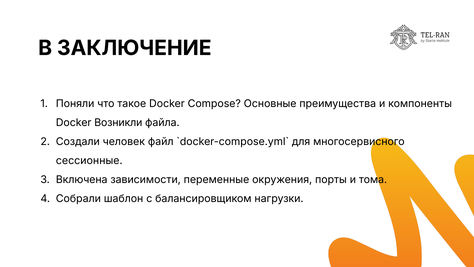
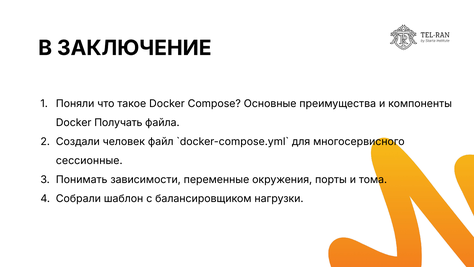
Возникли: Возникли -> Получать
Включена: Включена -> Понимать
